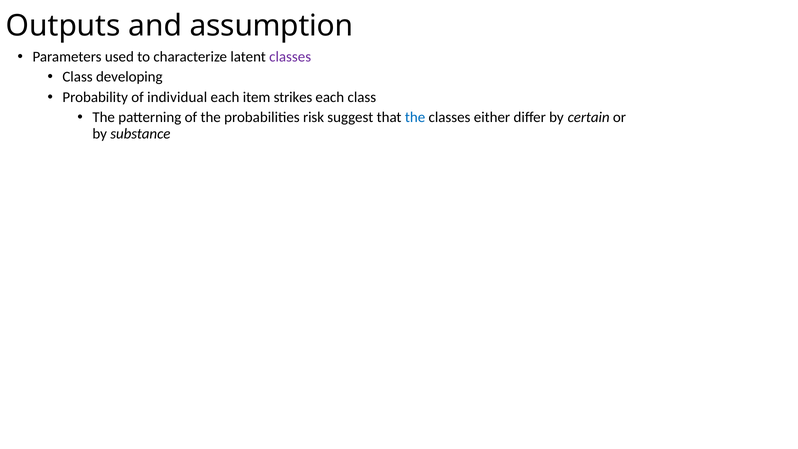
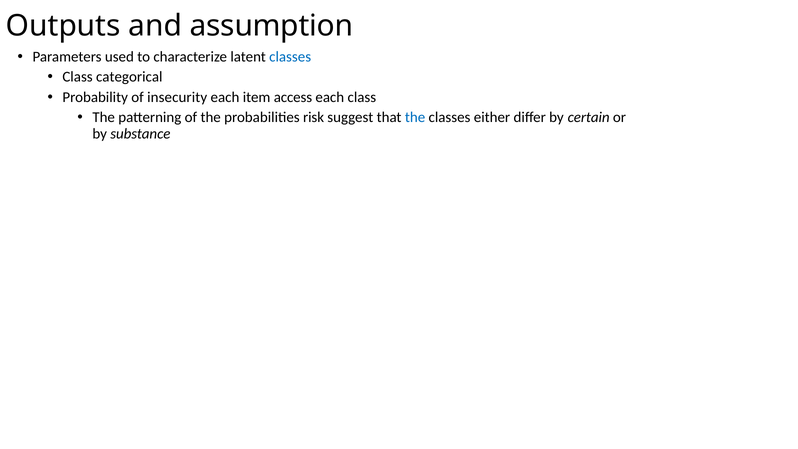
classes at (290, 57) colour: purple -> blue
developing: developing -> categorical
individual: individual -> insecurity
strikes: strikes -> access
